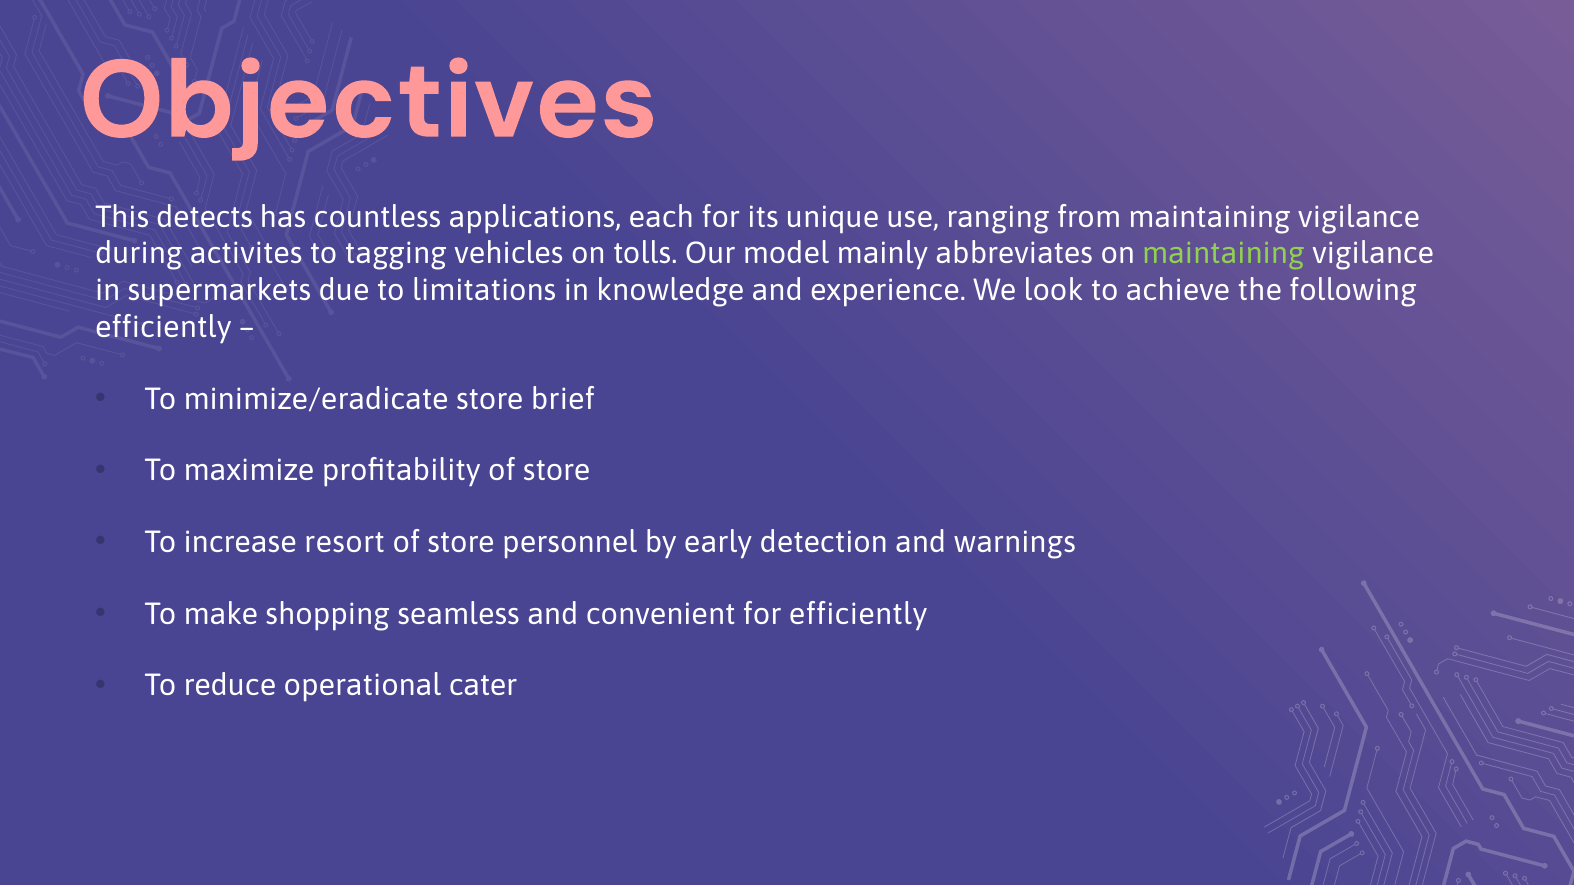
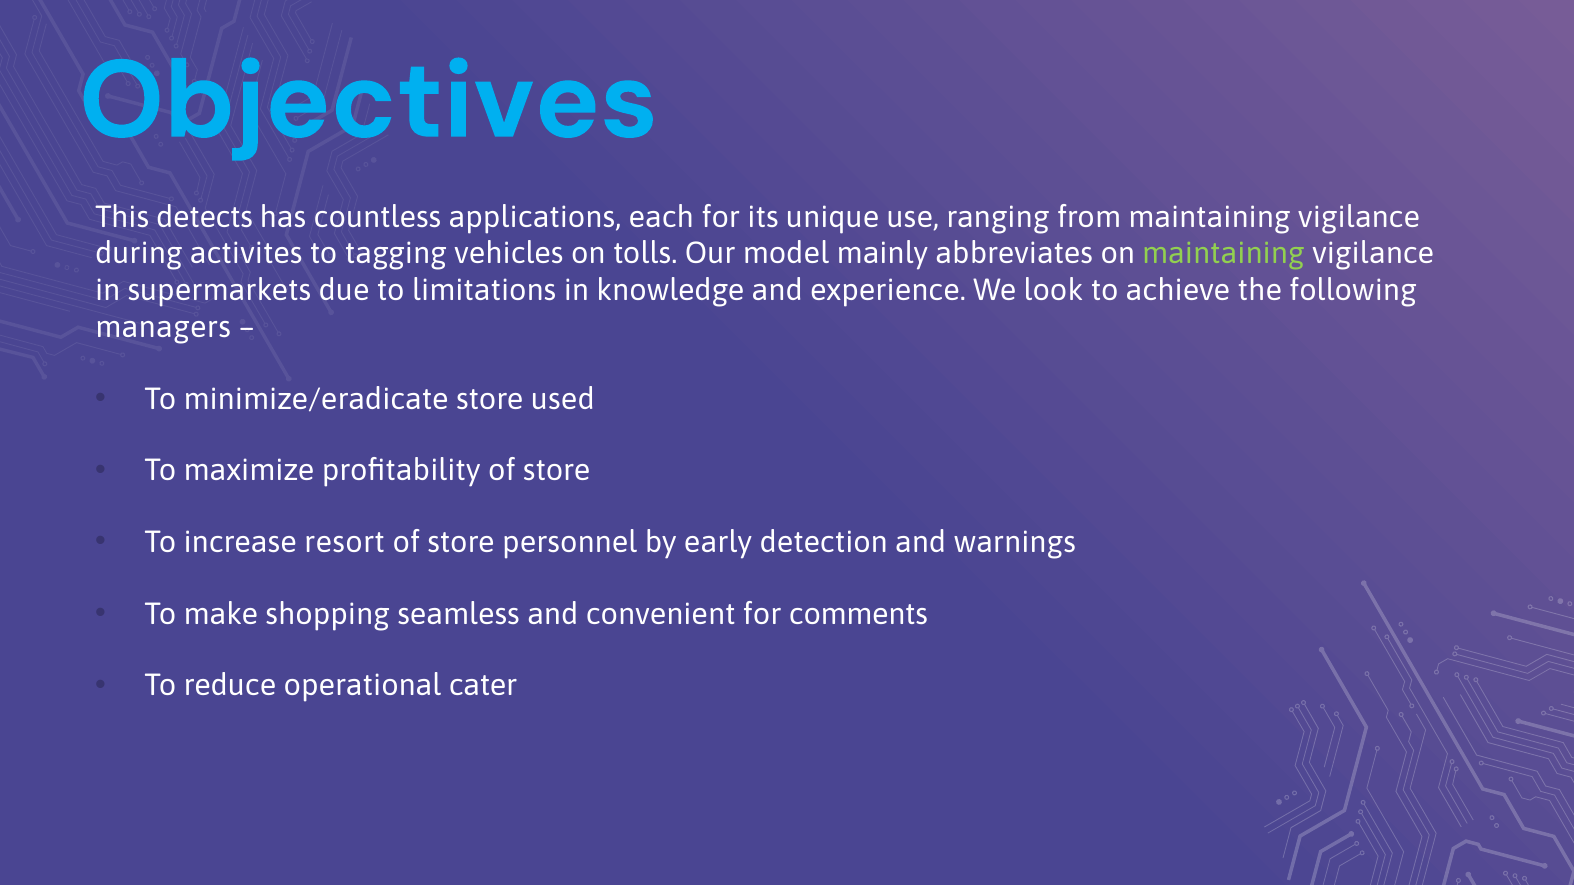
Objectives colour: pink -> light blue
efficiently at (163, 327): efficiently -> managers
brief: brief -> used
for efficiently: efficiently -> comments
